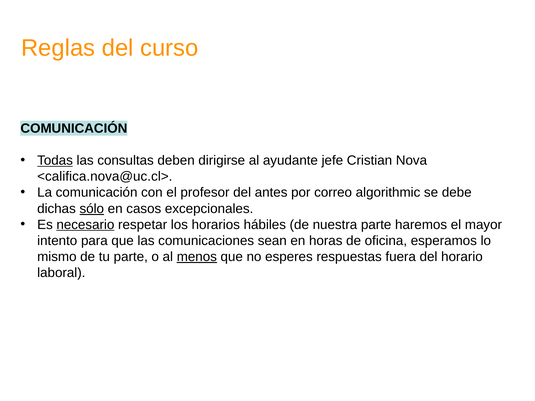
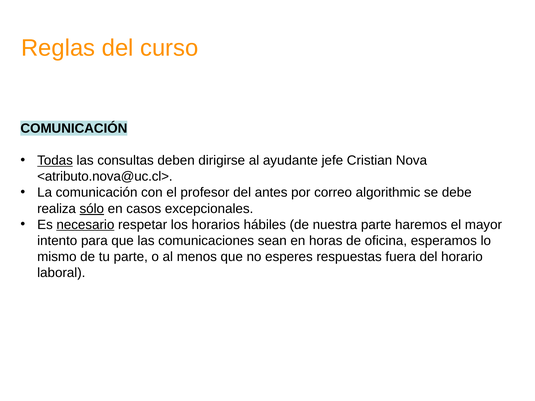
<califica.nova@uc.cl>: <califica.nova@uc.cl> -> <atributo.nova@uc.cl>
dichas: dichas -> realiza
menos underline: present -> none
